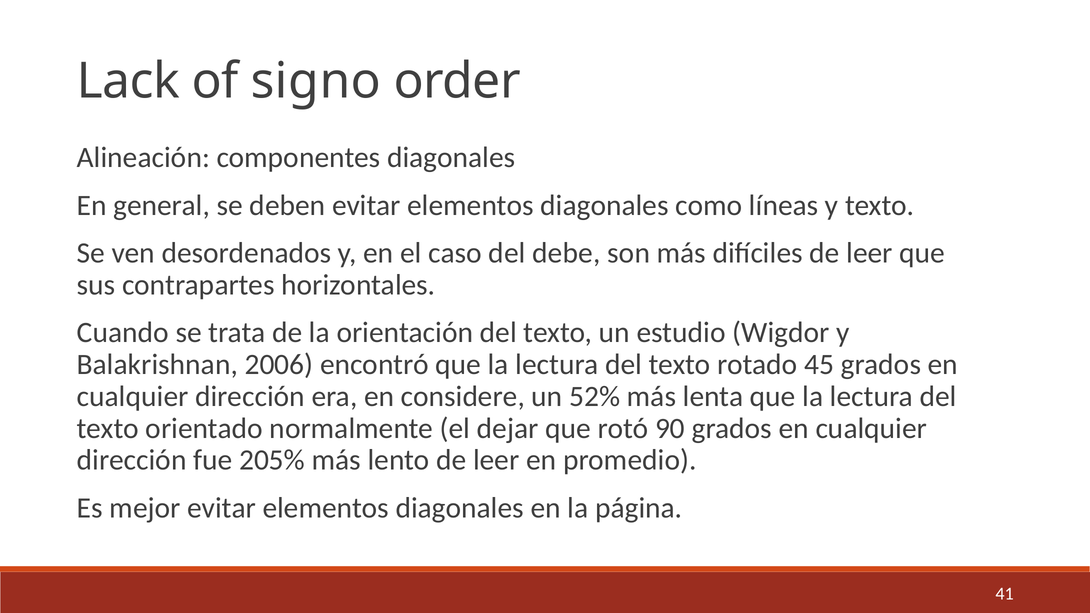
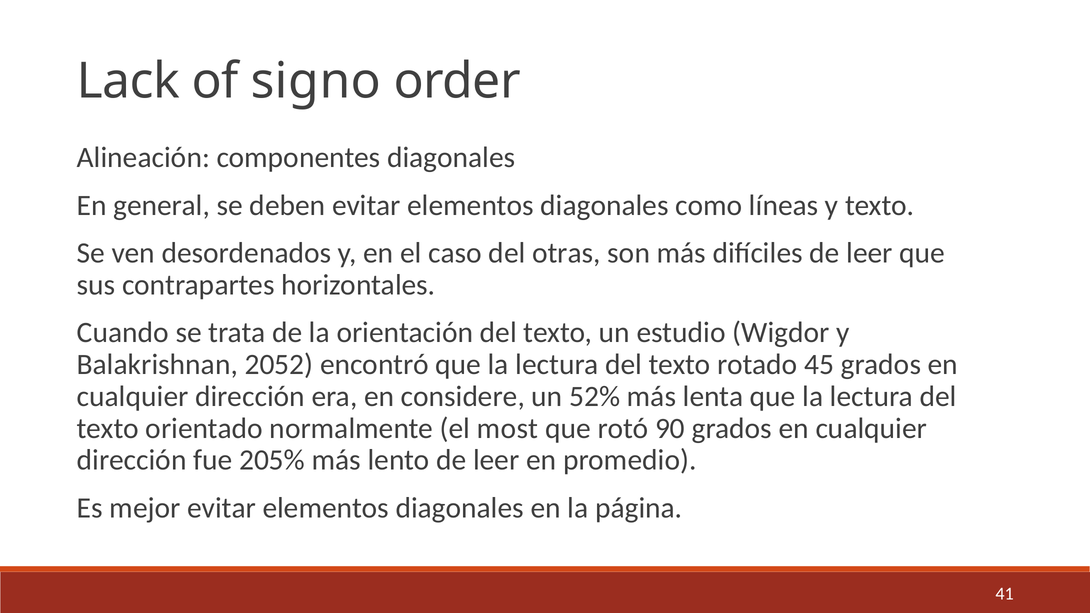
debe: debe -> otras
2006: 2006 -> 2052
dejar: dejar -> most
